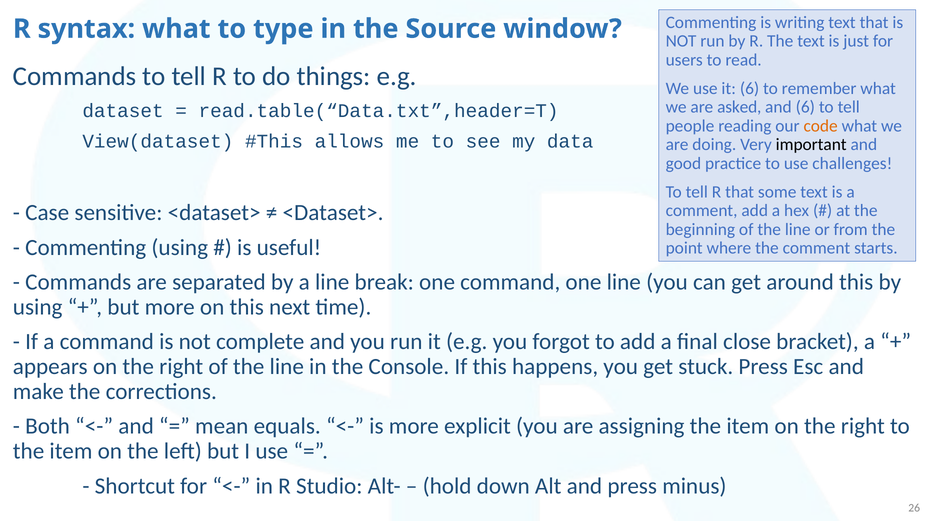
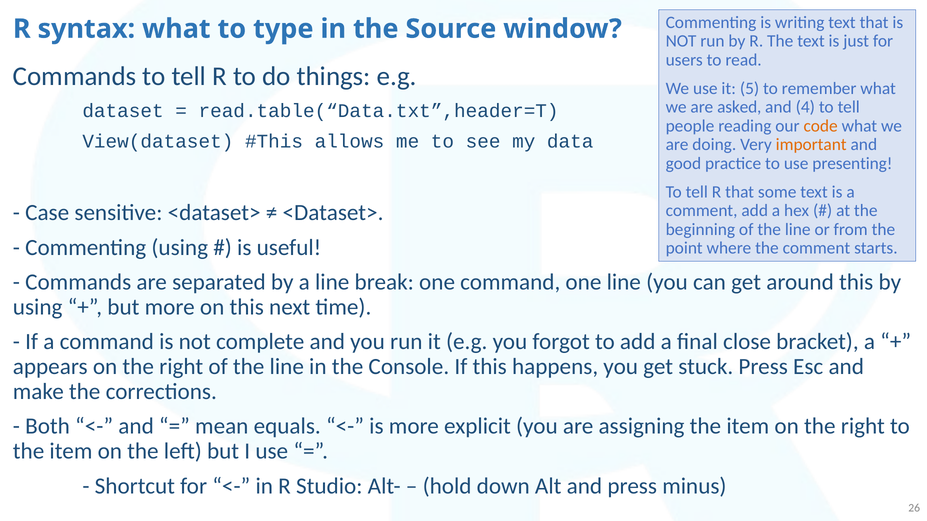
it 6: 6 -> 5
and 6: 6 -> 4
important colour: black -> orange
challenges: challenges -> presenting
